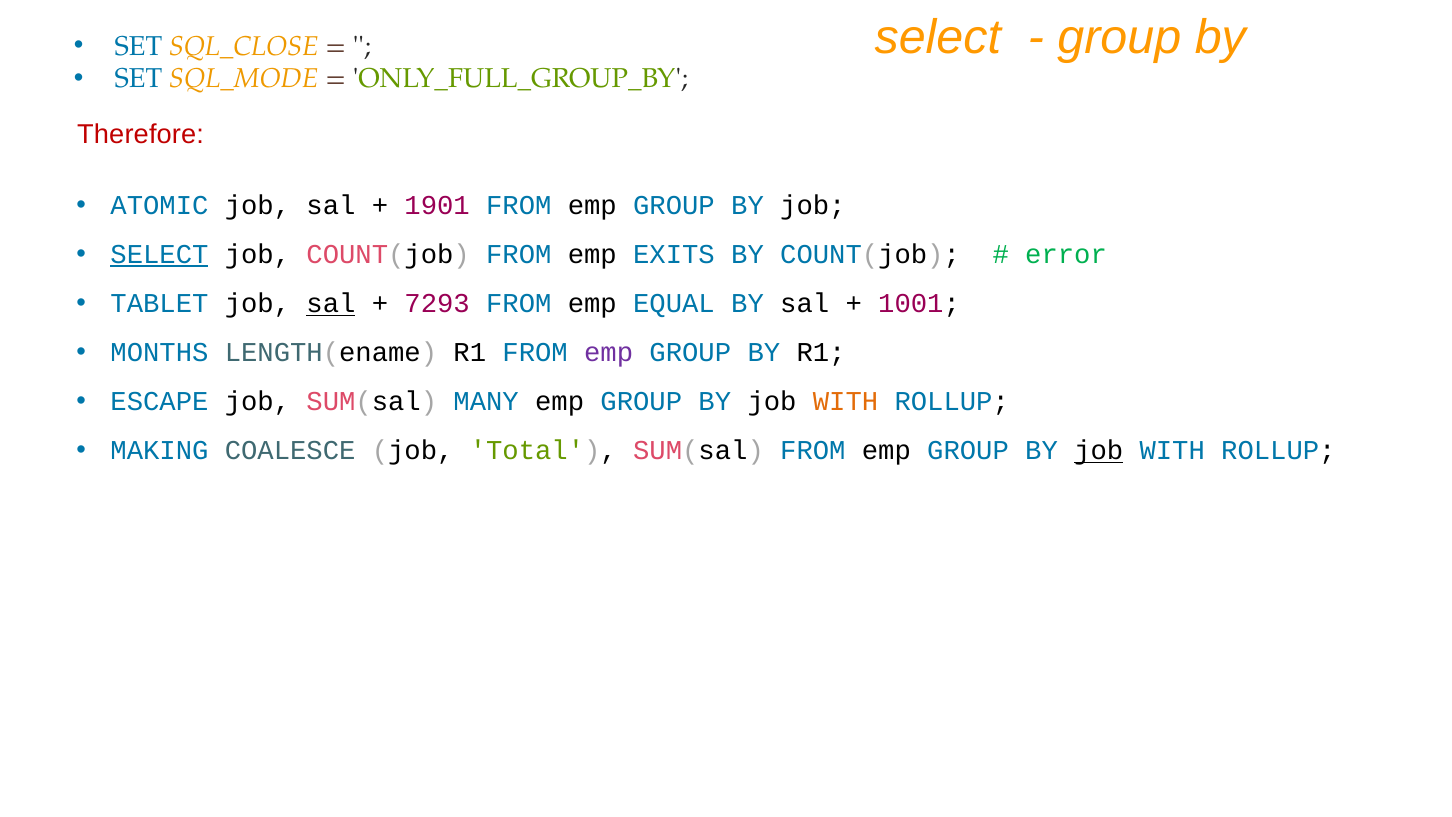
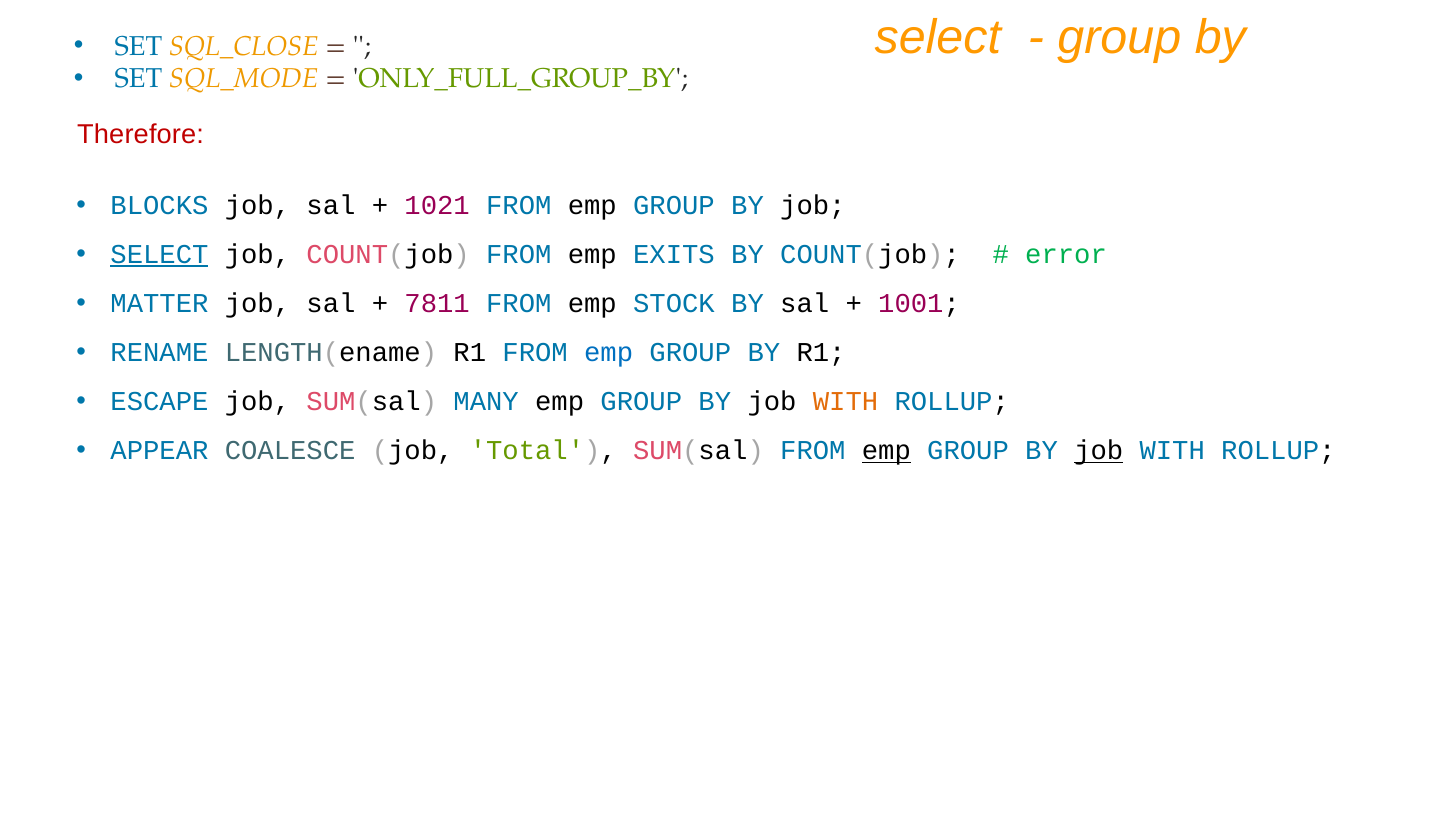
ATOMIC: ATOMIC -> BLOCKS
1901: 1901 -> 1021
TABLET: TABLET -> MATTER
sal at (331, 304) underline: present -> none
7293: 7293 -> 7811
EQUAL: EQUAL -> STOCK
MONTHS: MONTHS -> RENAME
emp at (609, 353) colour: purple -> blue
MAKING: MAKING -> APPEAR
emp at (886, 451) underline: none -> present
